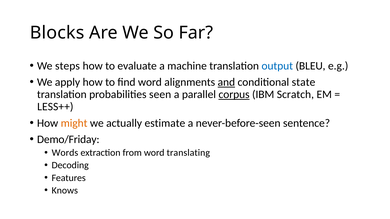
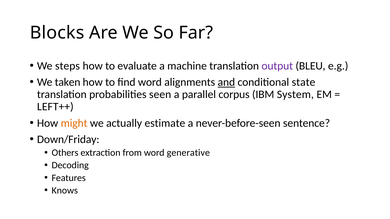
output colour: blue -> purple
apply: apply -> taken
corpus underline: present -> none
Scratch: Scratch -> System
LESS++: LESS++ -> LEFT++
Demo/Friday: Demo/Friday -> Down/Friday
Words: Words -> Others
translating: translating -> generative
